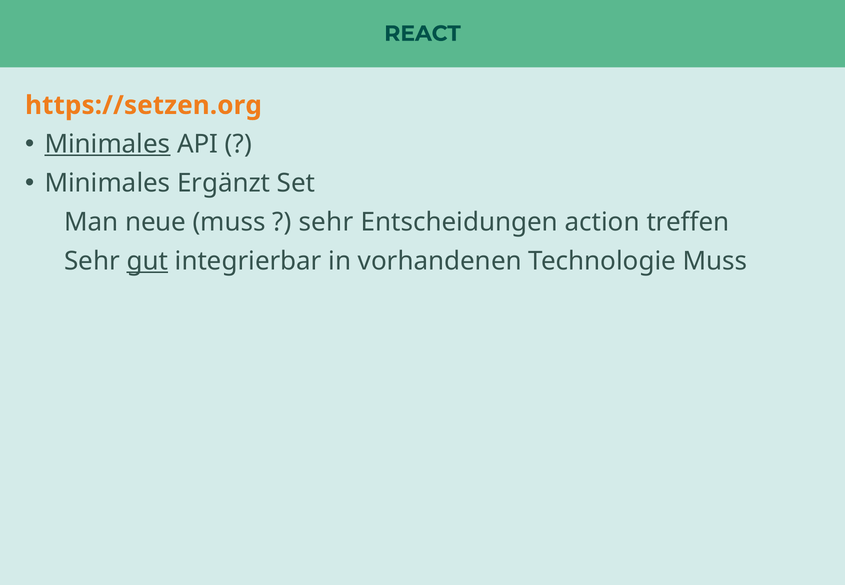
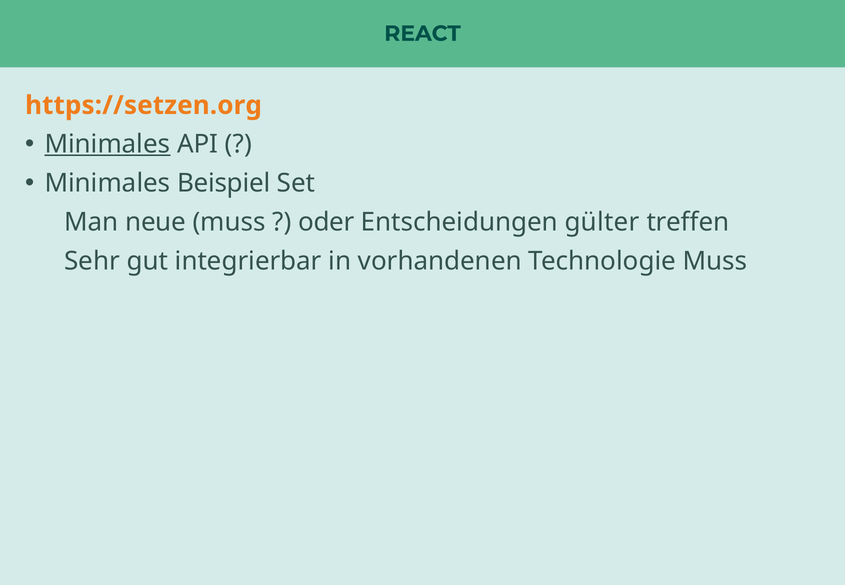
Ergänzt: Ergänzt -> Beispiel
sehr at (326, 222): sehr -> oder
action: action -> gülter
gut underline: present -> none
